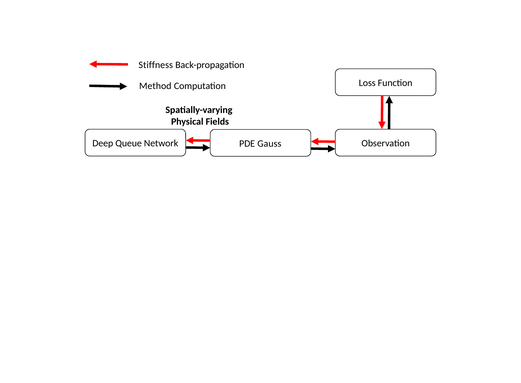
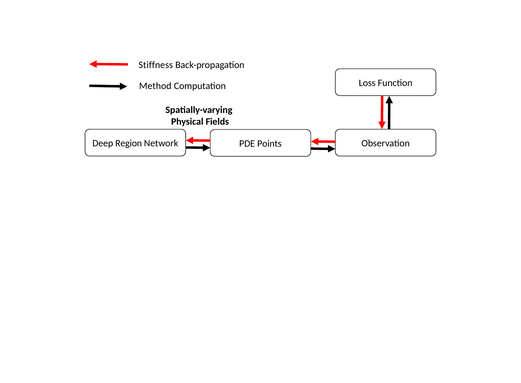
Queue: Queue -> Region
Gauss: Gauss -> Points
